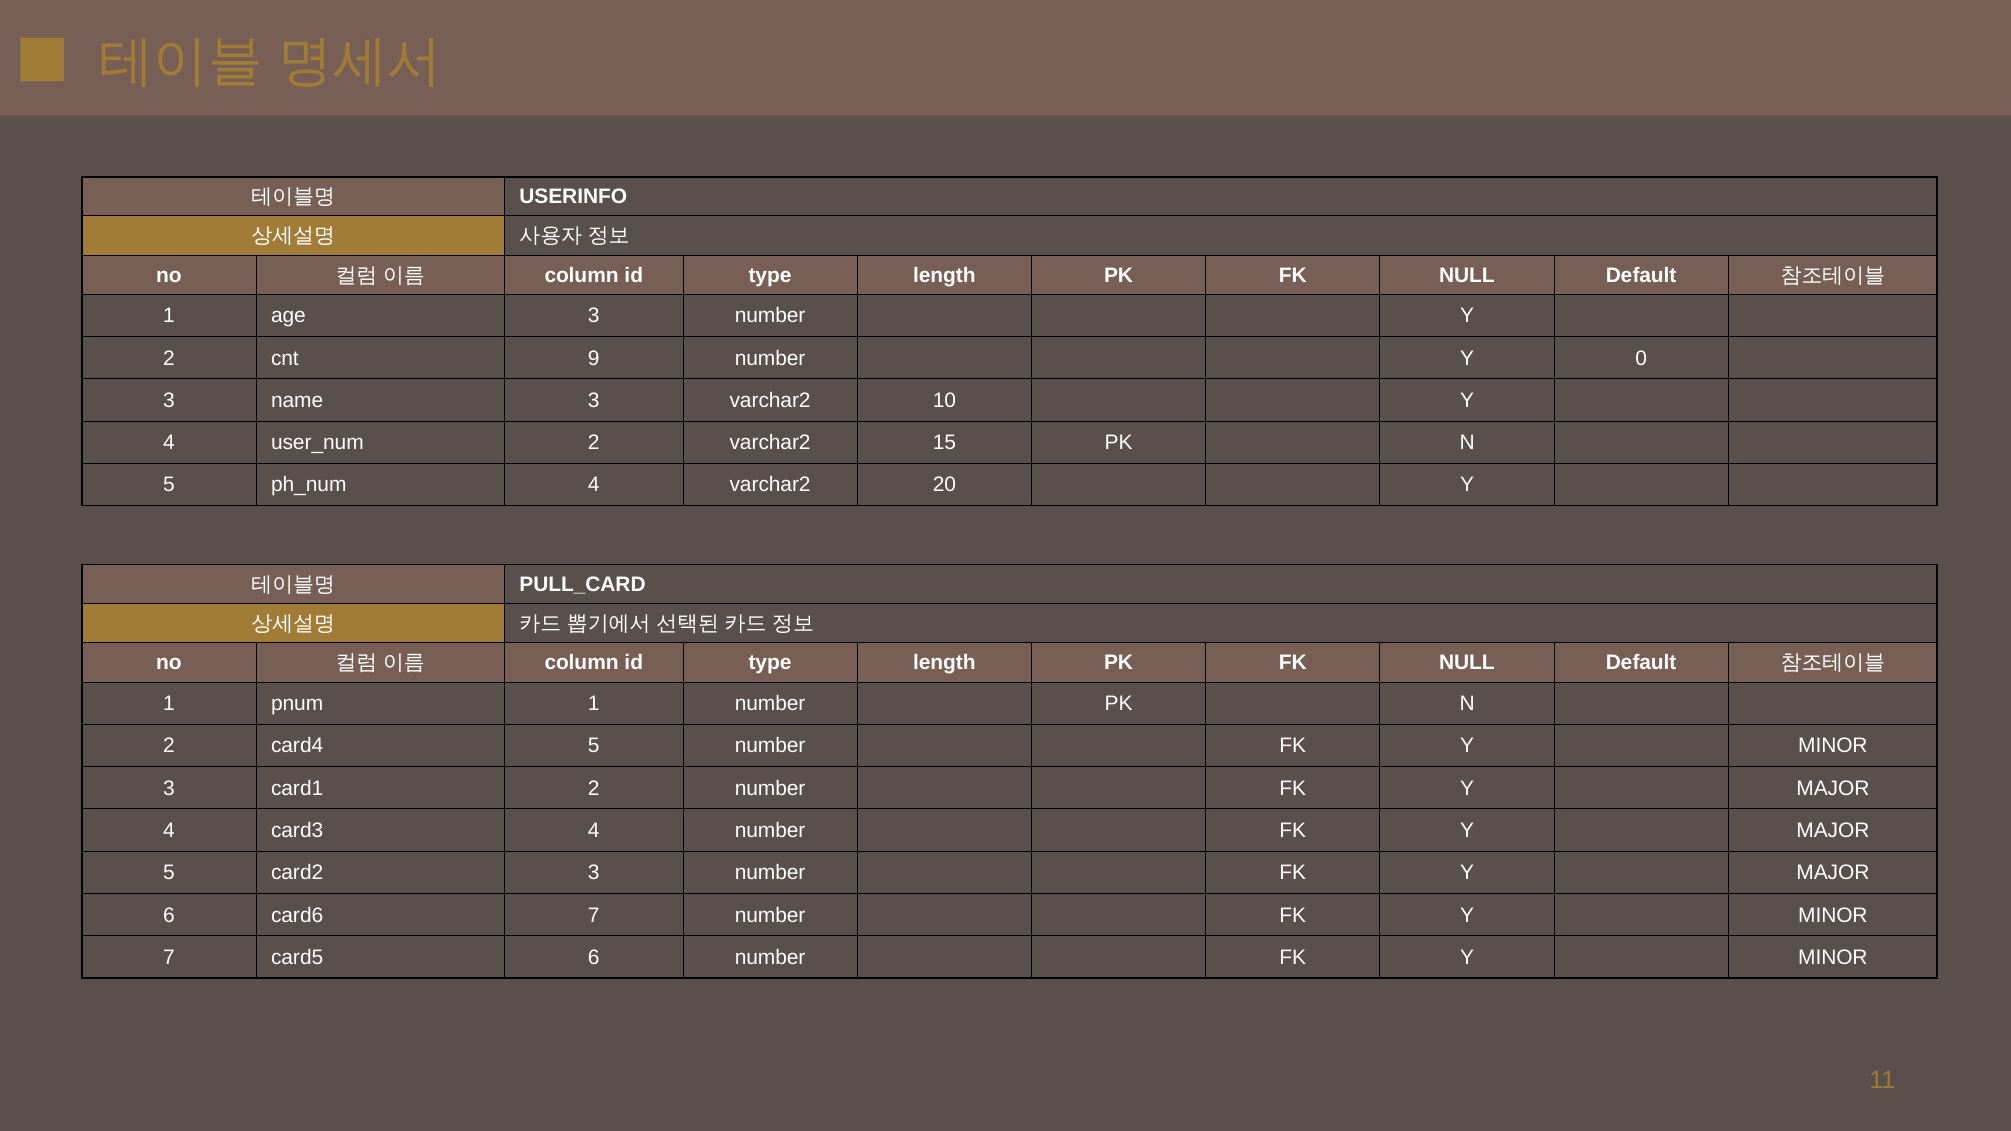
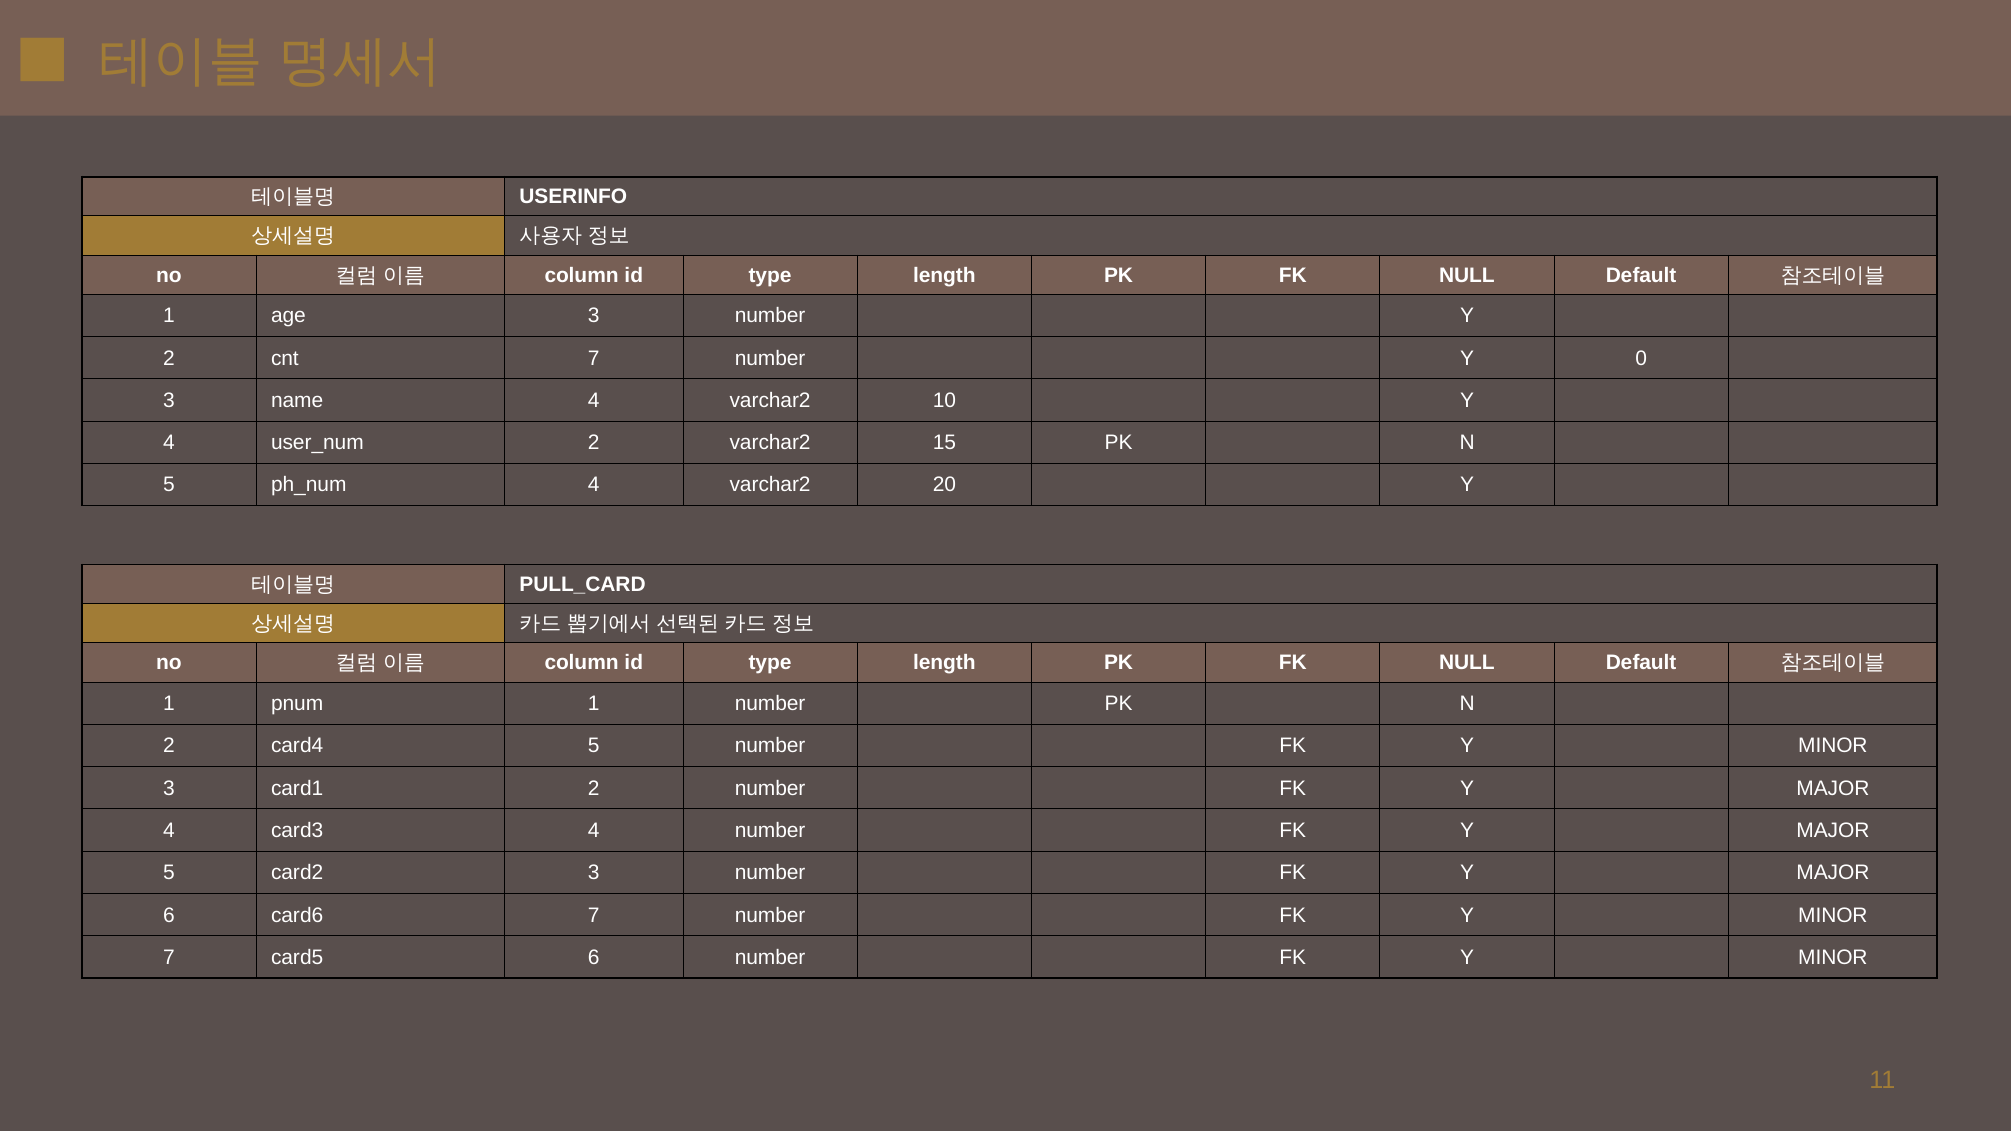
cnt 9: 9 -> 7
name 3: 3 -> 4
